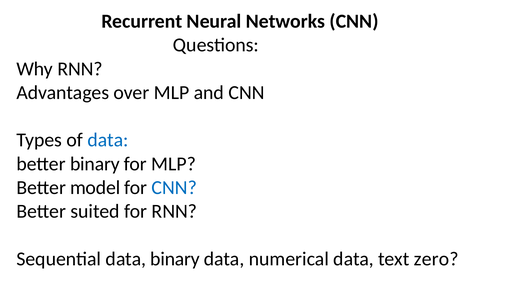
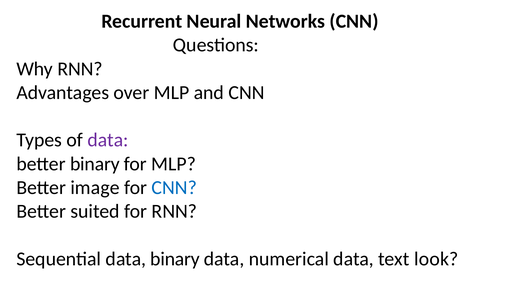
data at (108, 140) colour: blue -> purple
model: model -> image
zero: zero -> look
